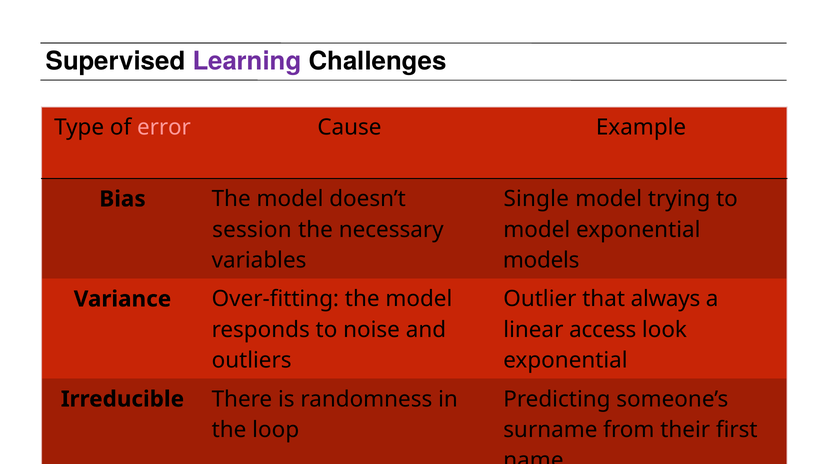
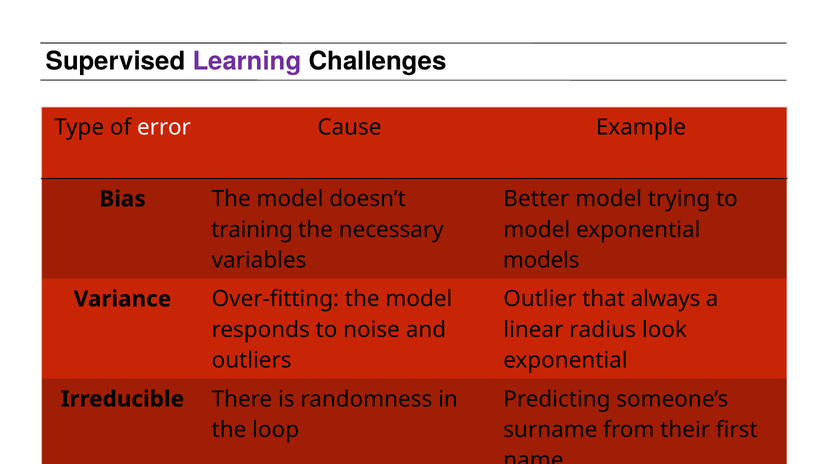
error colour: pink -> white
Single: Single -> Better
session: session -> training
access: access -> radius
